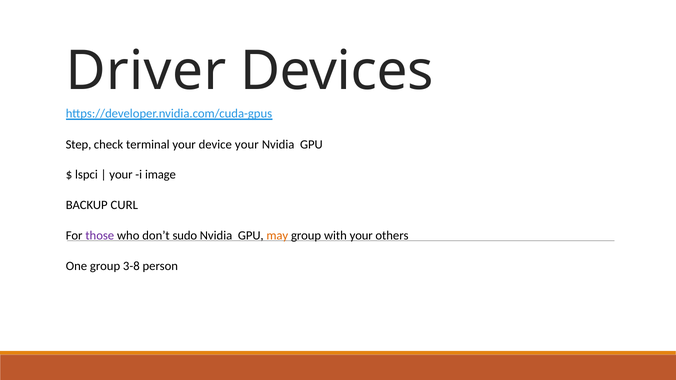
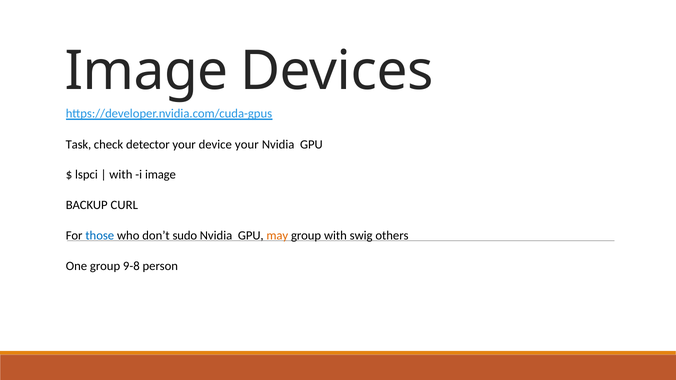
Driver at (146, 71): Driver -> Image
Step: Step -> Task
terminal: terminal -> detector
your at (121, 175): your -> with
those colour: purple -> blue
with your: your -> swig
3-8: 3-8 -> 9-8
